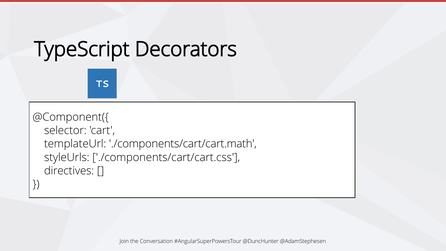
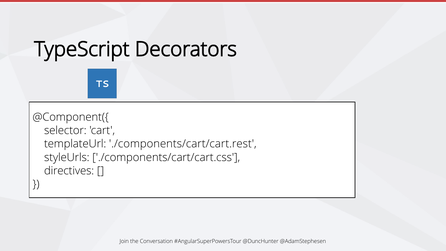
./components/cart/cart.math: ./components/cart/cart.math -> ./components/cart/cart.rest
